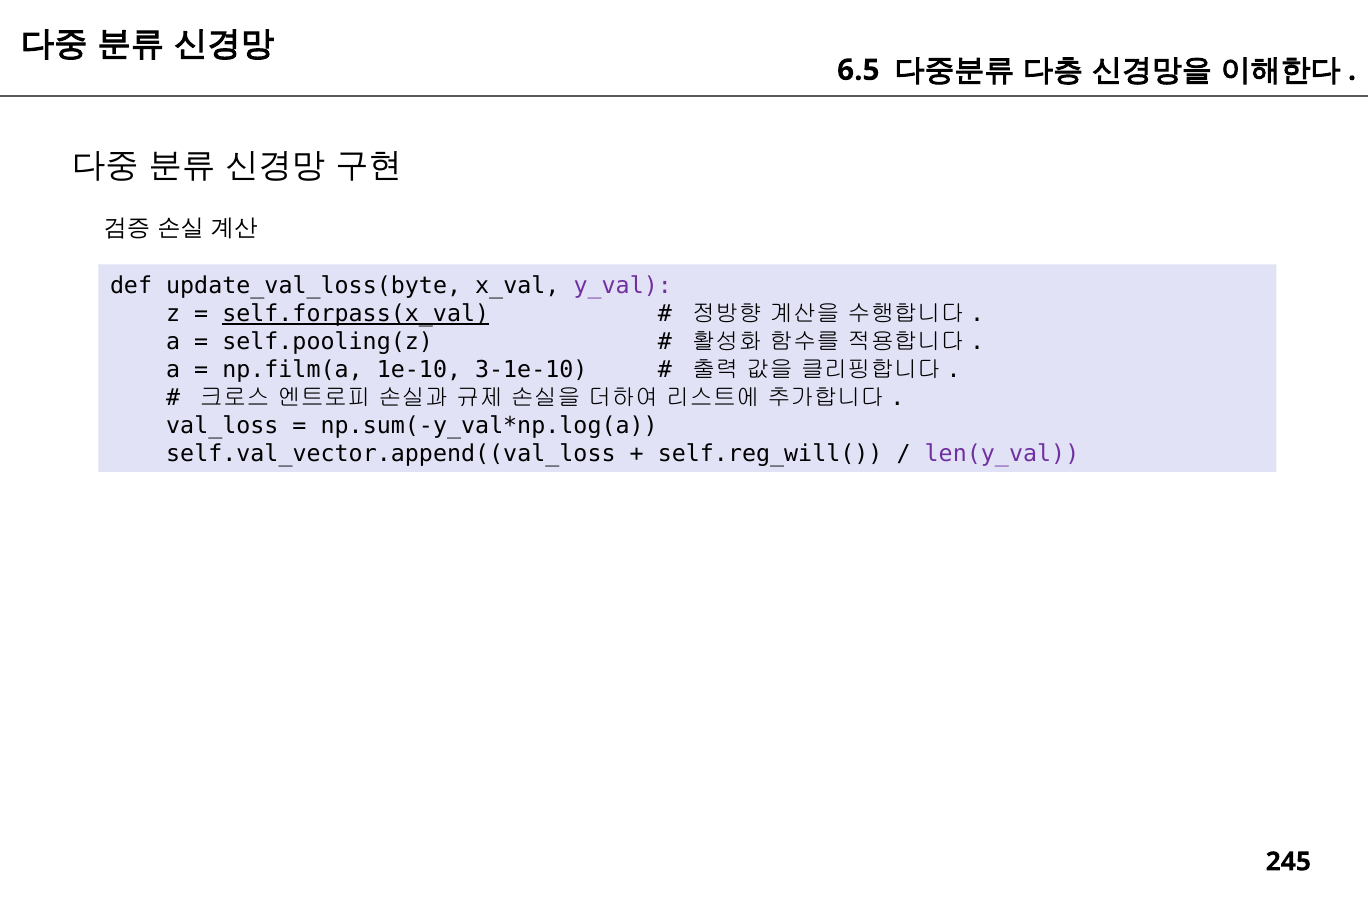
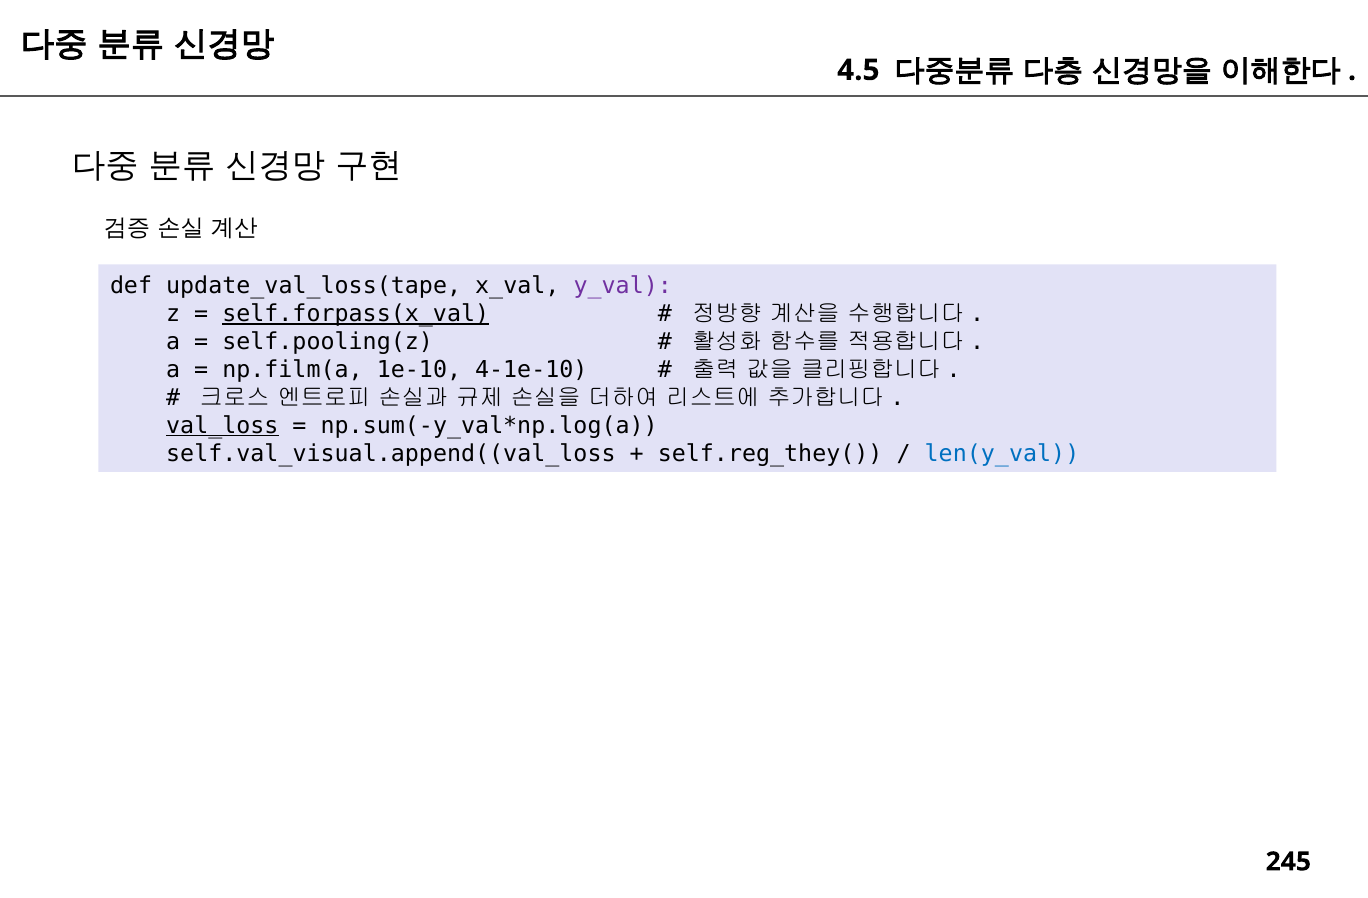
6.5: 6.5 -> 4.5
update_val_loss(byte: update_val_loss(byte -> update_val_loss(tape
3-1e-10: 3-1e-10 -> 4-1e-10
val_loss underline: none -> present
self.val_vector.append((val_loss: self.val_vector.append((val_loss -> self.val_visual.append((val_loss
self.reg_will(: self.reg_will( -> self.reg_they(
len(y_val colour: purple -> blue
